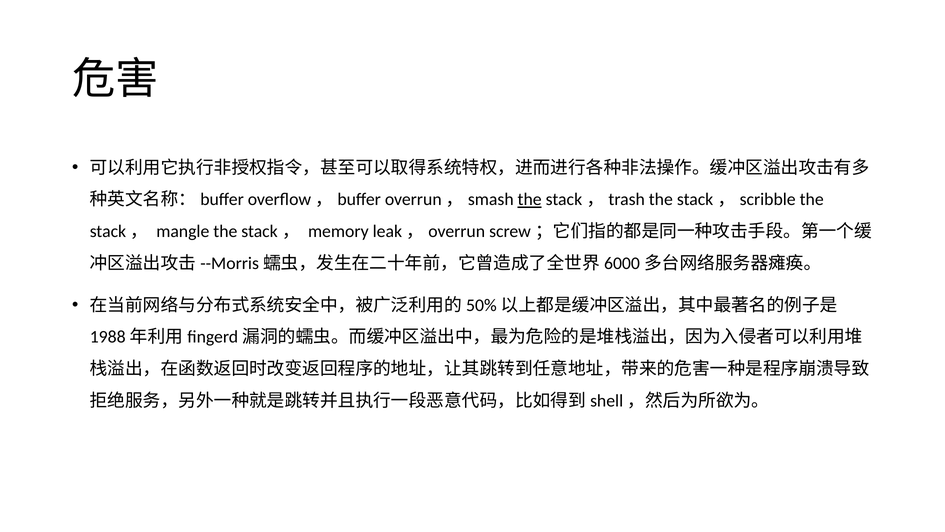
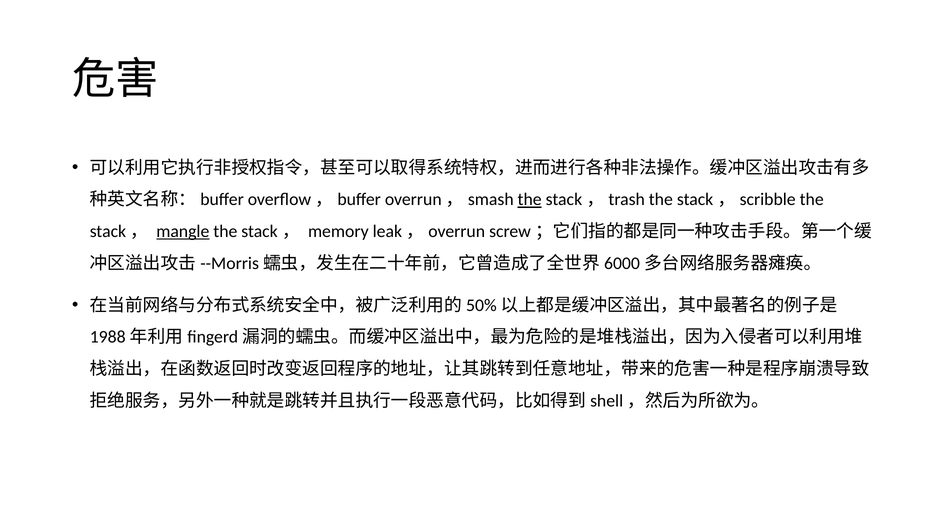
mangle underline: none -> present
